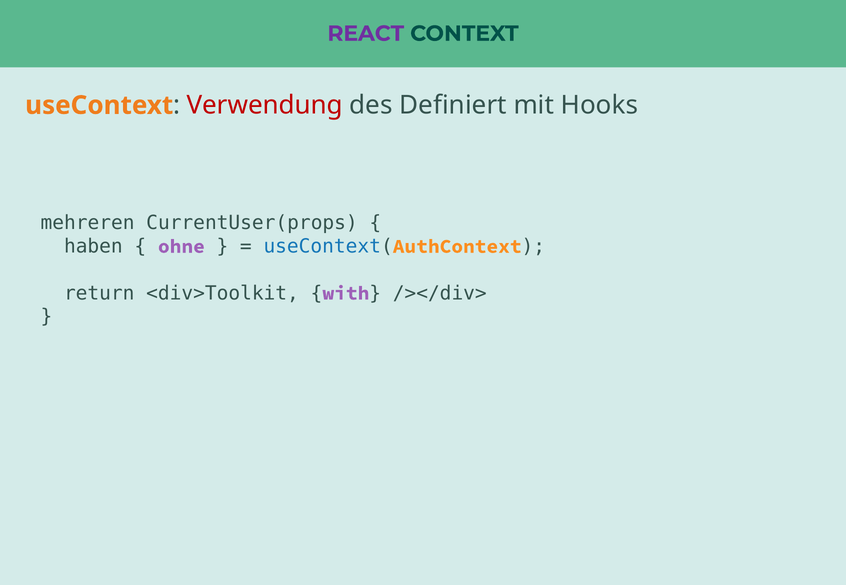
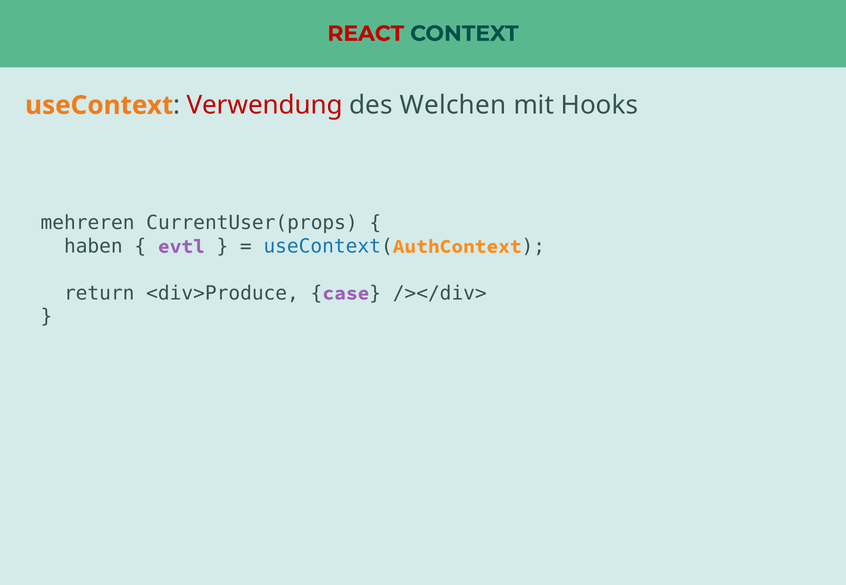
REACT colour: purple -> red
Definiert: Definiert -> Welchen
ohne: ohne -> evtl
<div>Toolkit: <div>Toolkit -> <div>Produce
with: with -> case
